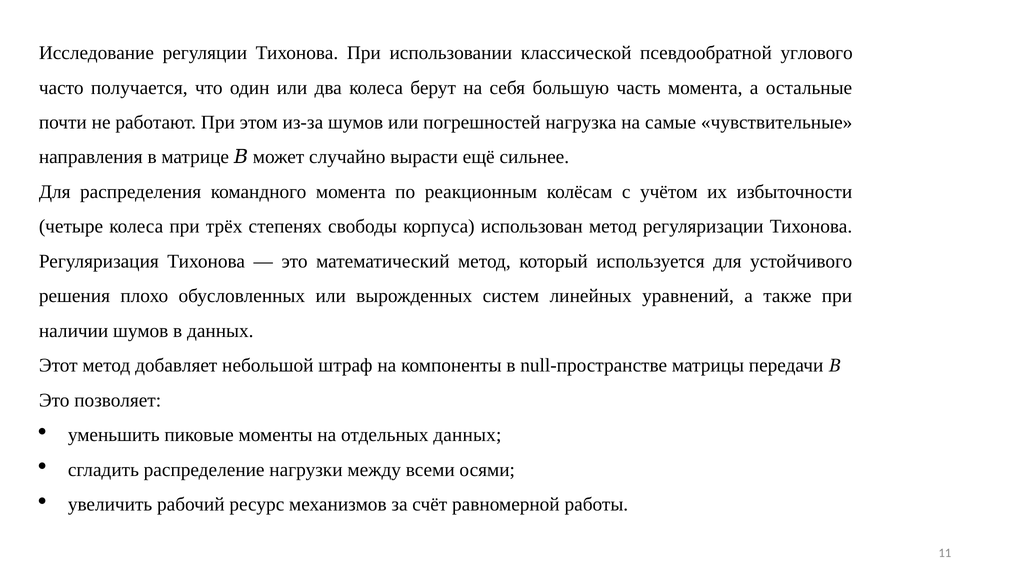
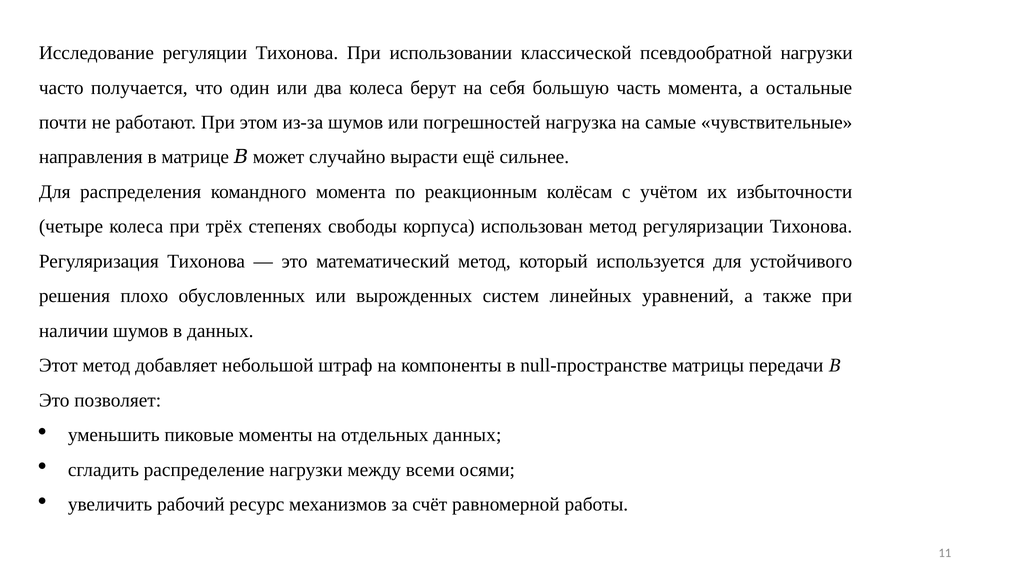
псевдообратной углового: углового -> нагрузки
